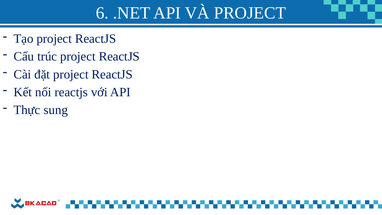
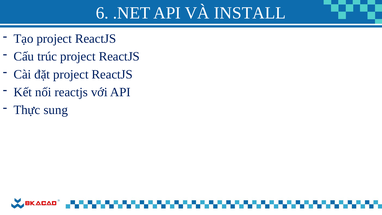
VÀ PROJECT: PROJECT -> INSTALL
